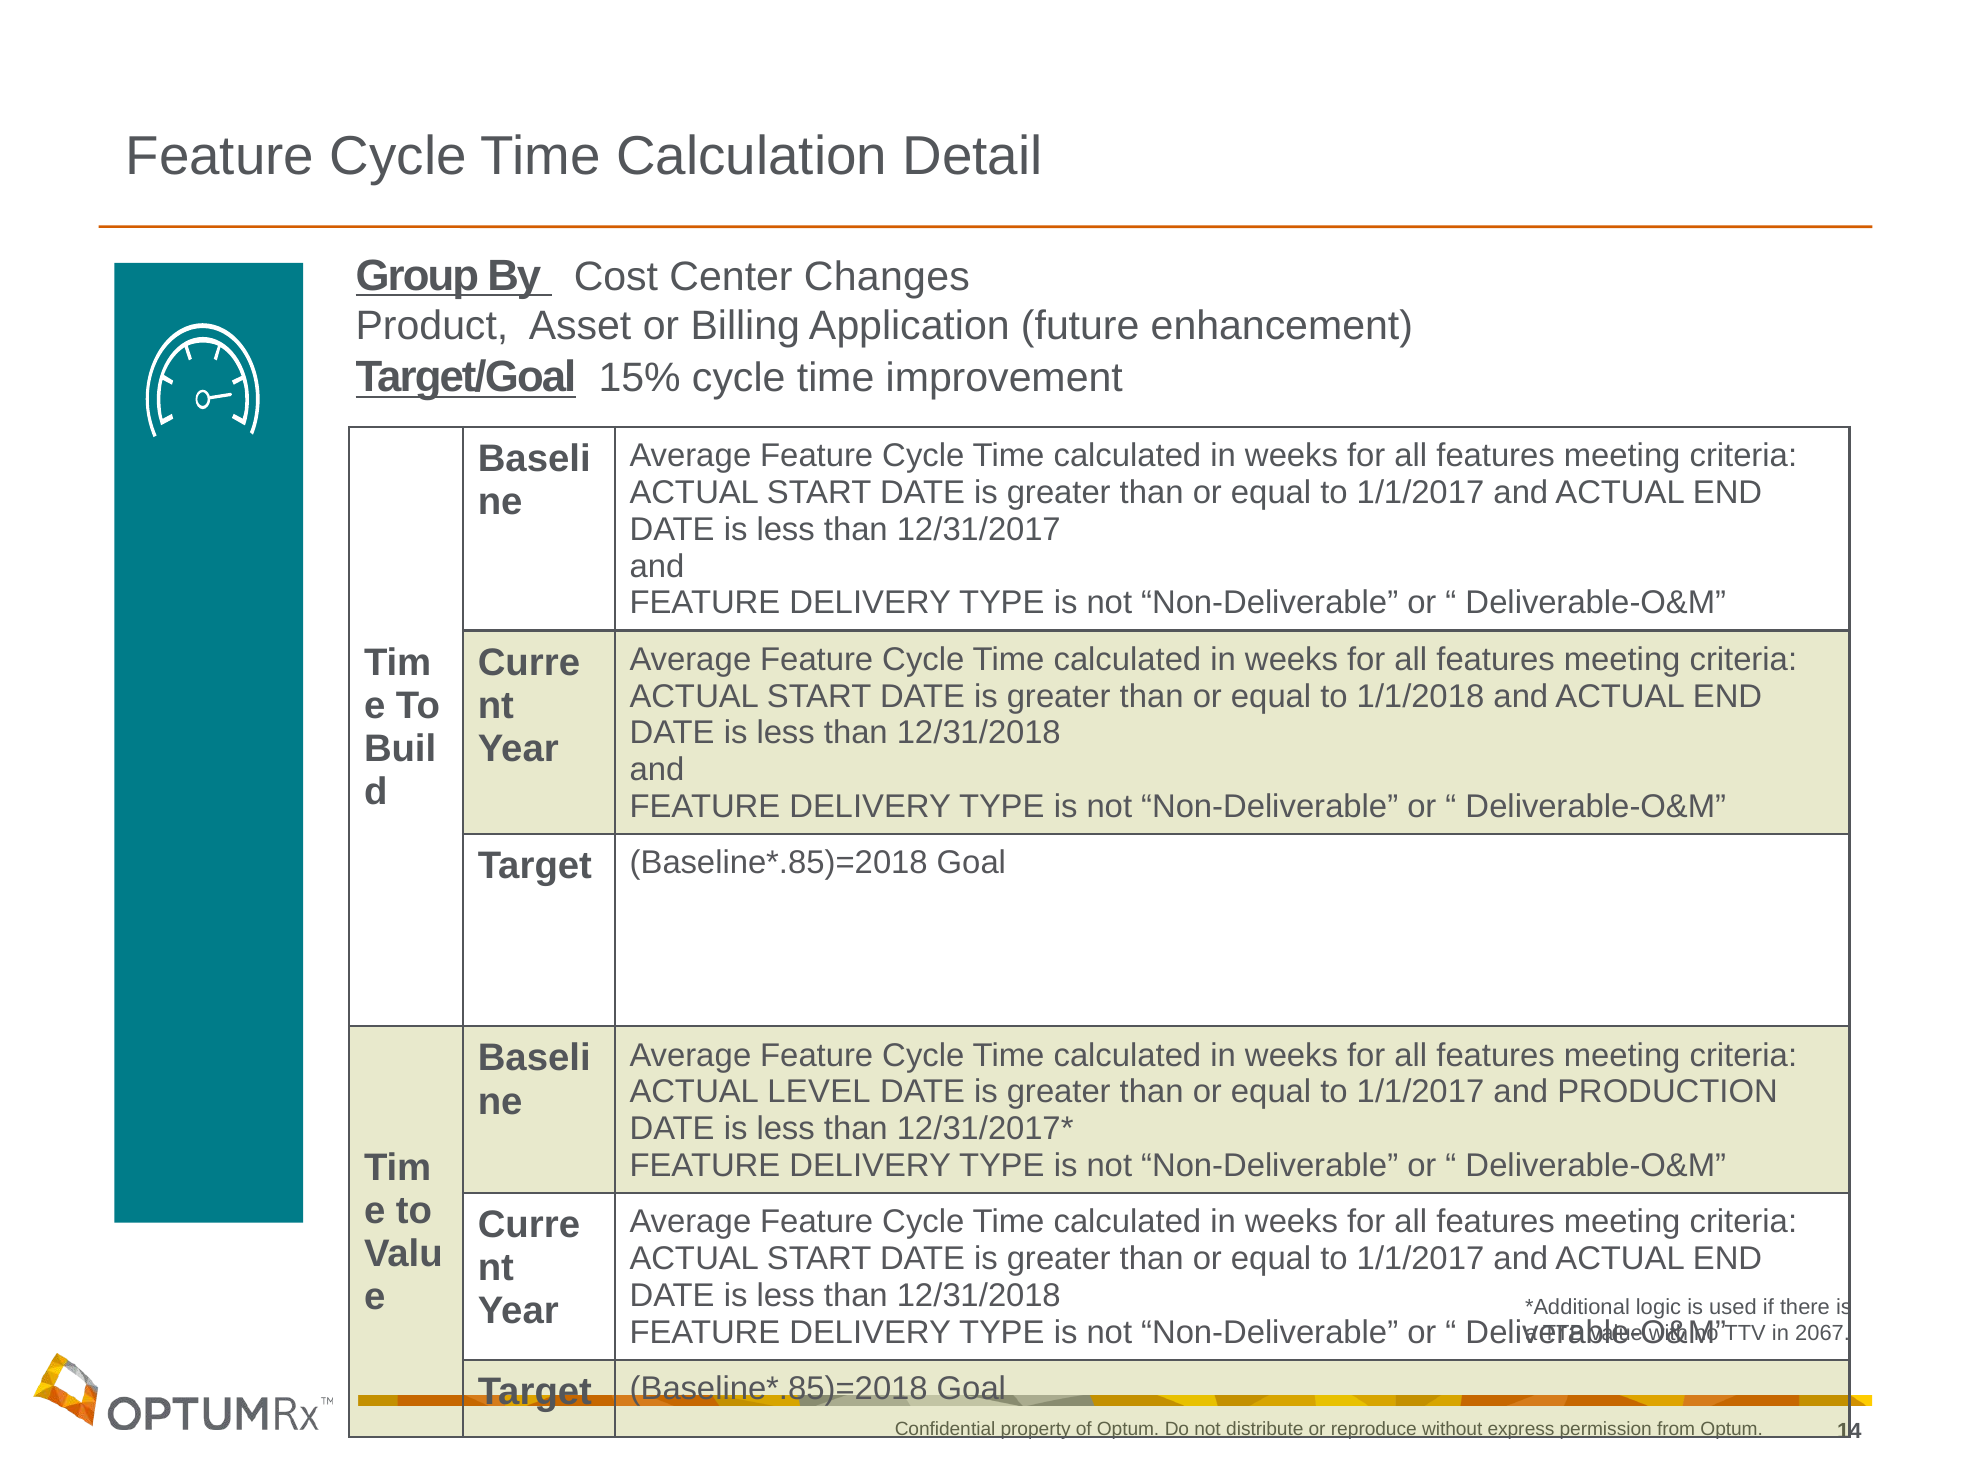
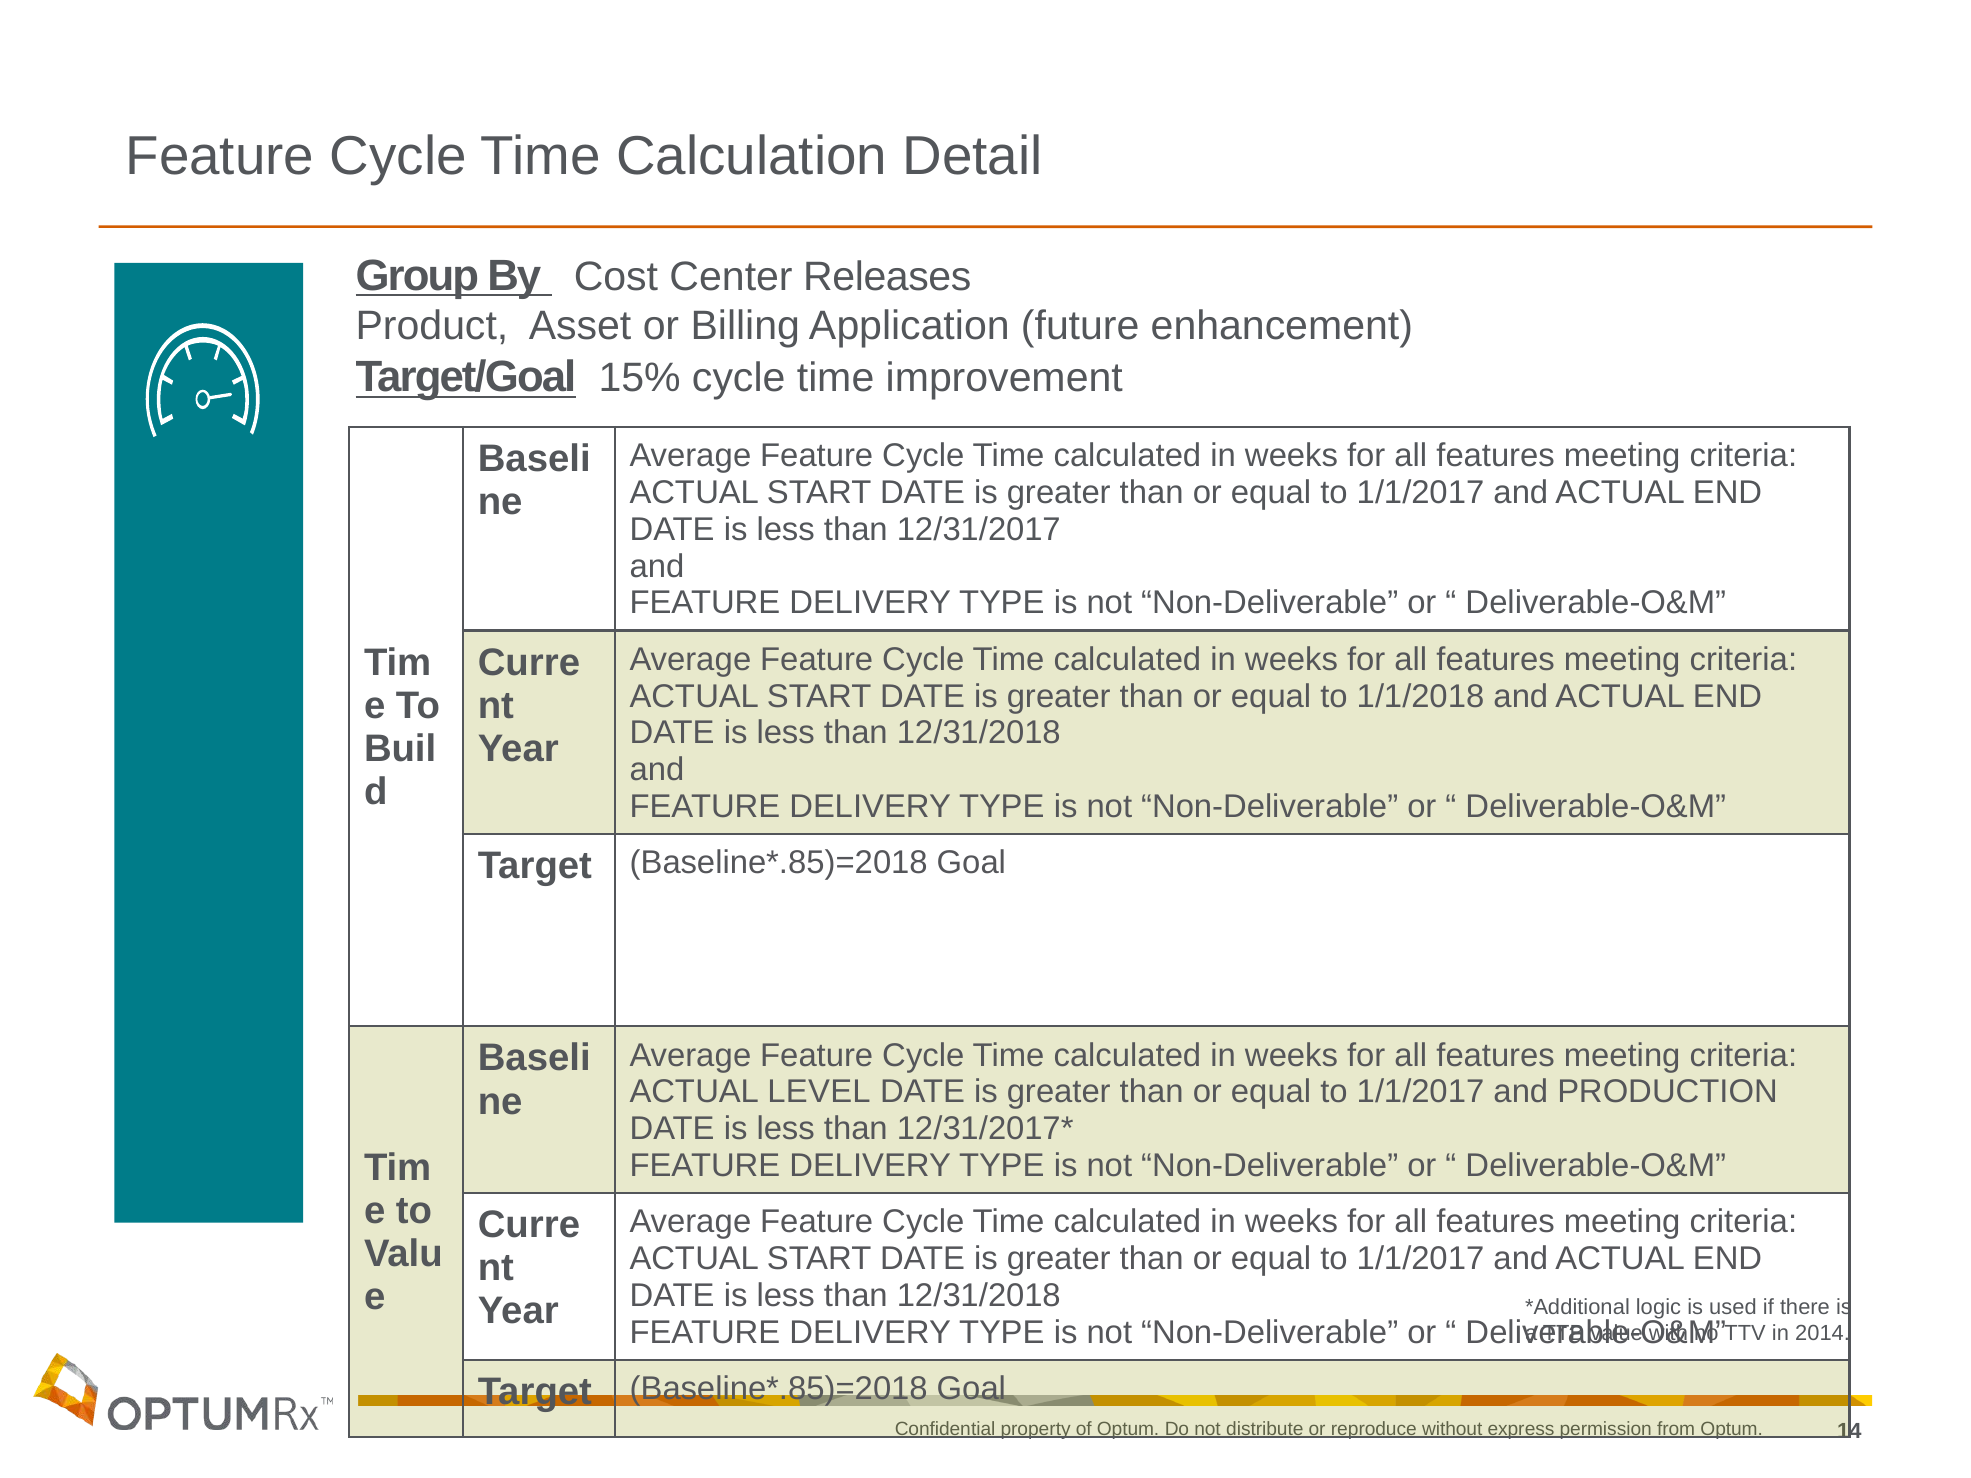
Changes: Changes -> Releases
2067: 2067 -> 2014
